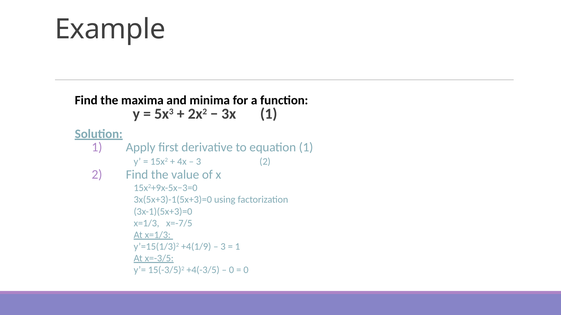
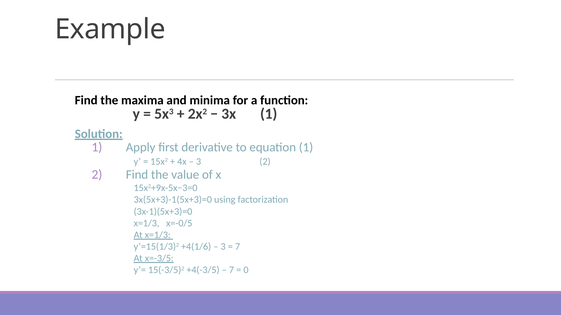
x=-7/5: x=-7/5 -> x=-0/5
+4(1/9: +4(1/9 -> +4(1/6
1 at (238, 247): 1 -> 7
0 at (231, 271): 0 -> 7
